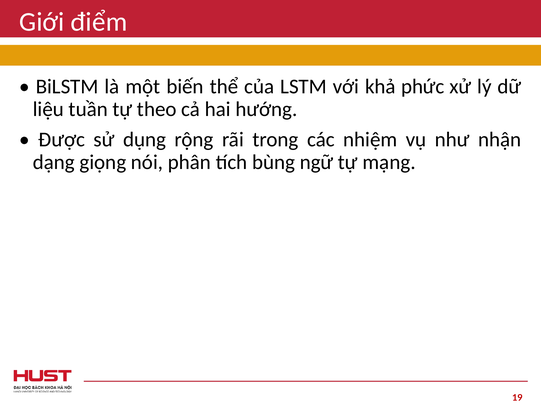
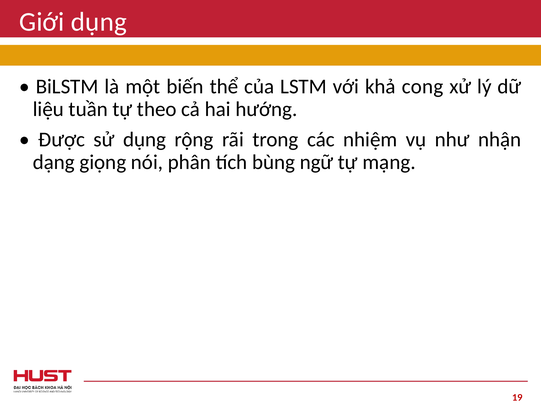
Giới điểm: điểm -> dụng
phức: phức -> cong
